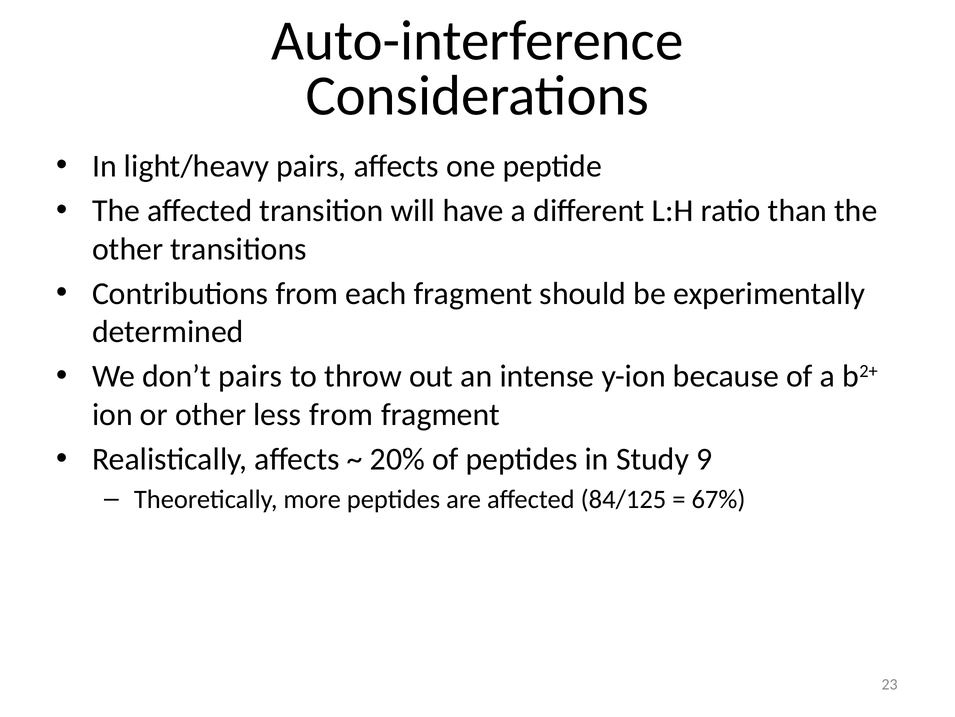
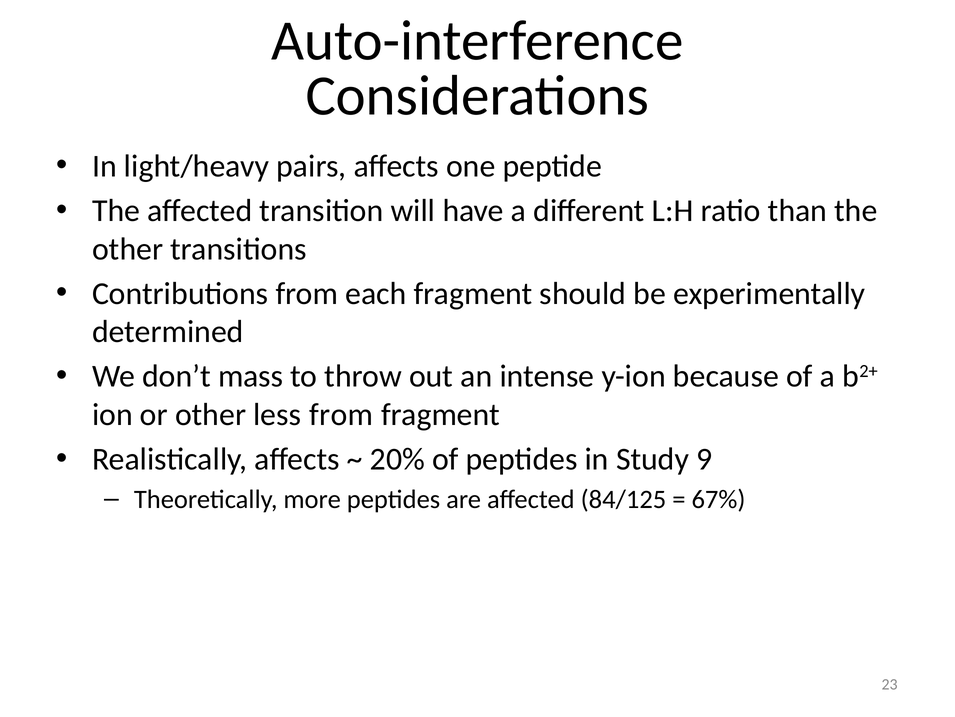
don’t pairs: pairs -> mass
